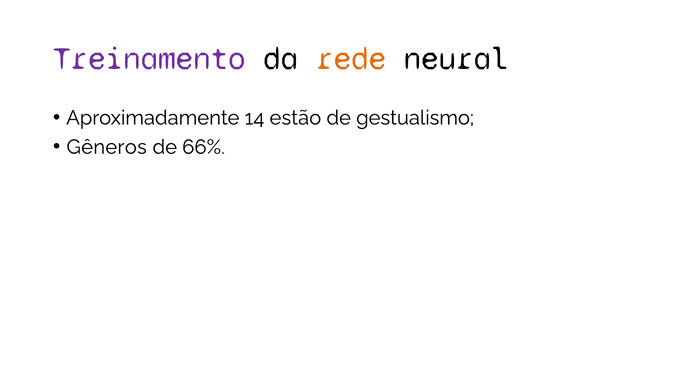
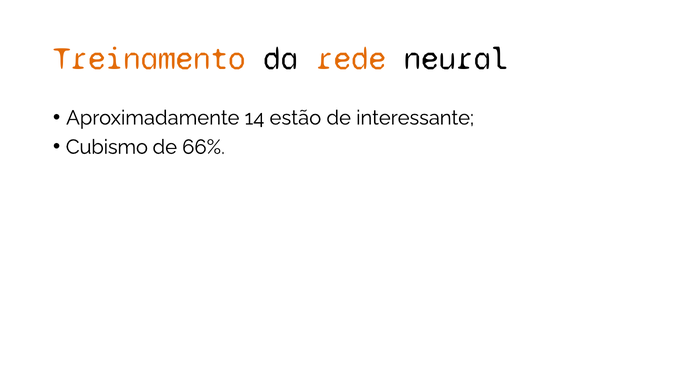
Treinamento colour: purple -> orange
gestualismo: gestualismo -> interessante
Gêneros: Gêneros -> Cubismo
